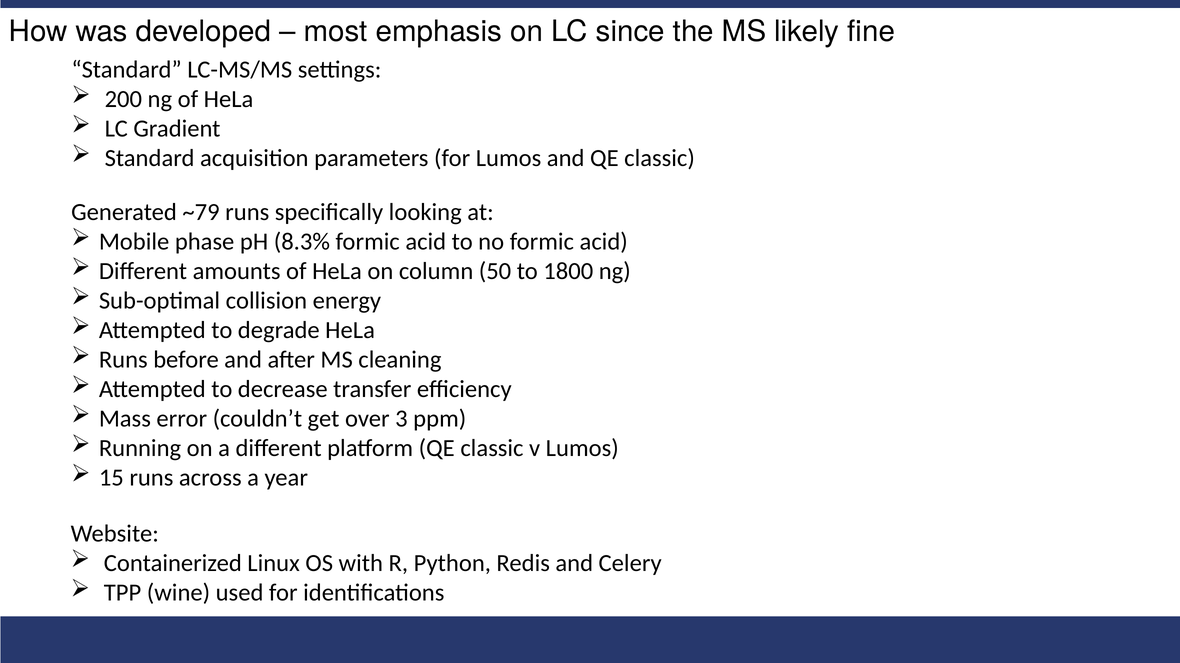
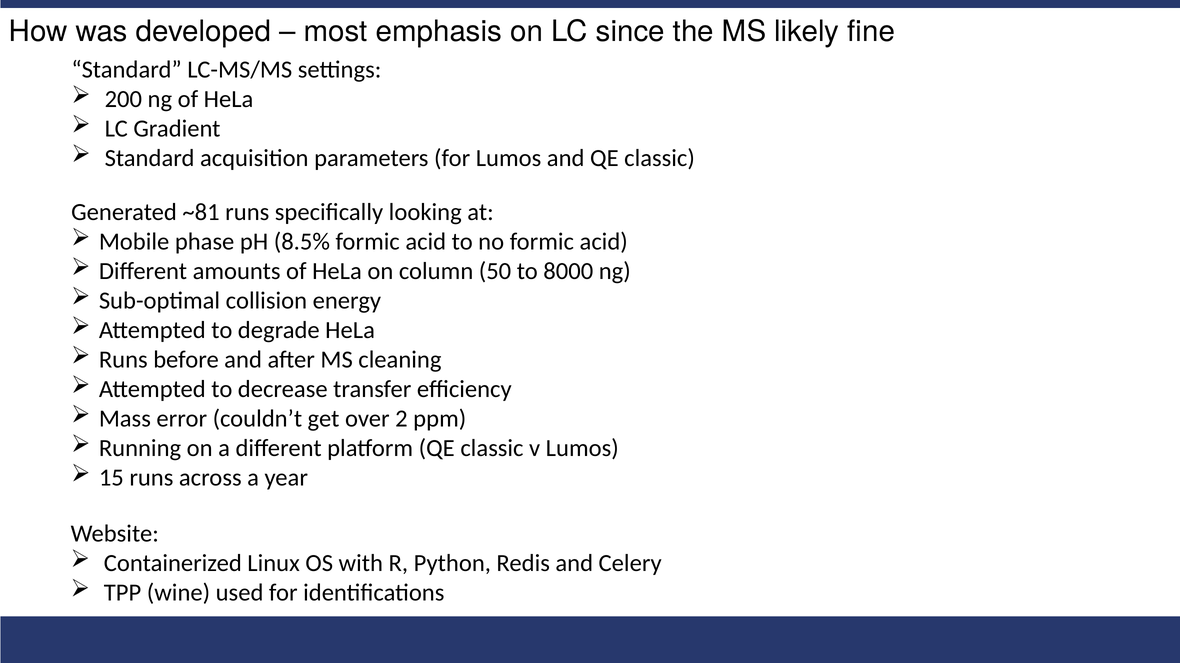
~79: ~79 -> ~81
8.3%: 8.3% -> 8.5%
1800: 1800 -> 8000
3: 3 -> 2
